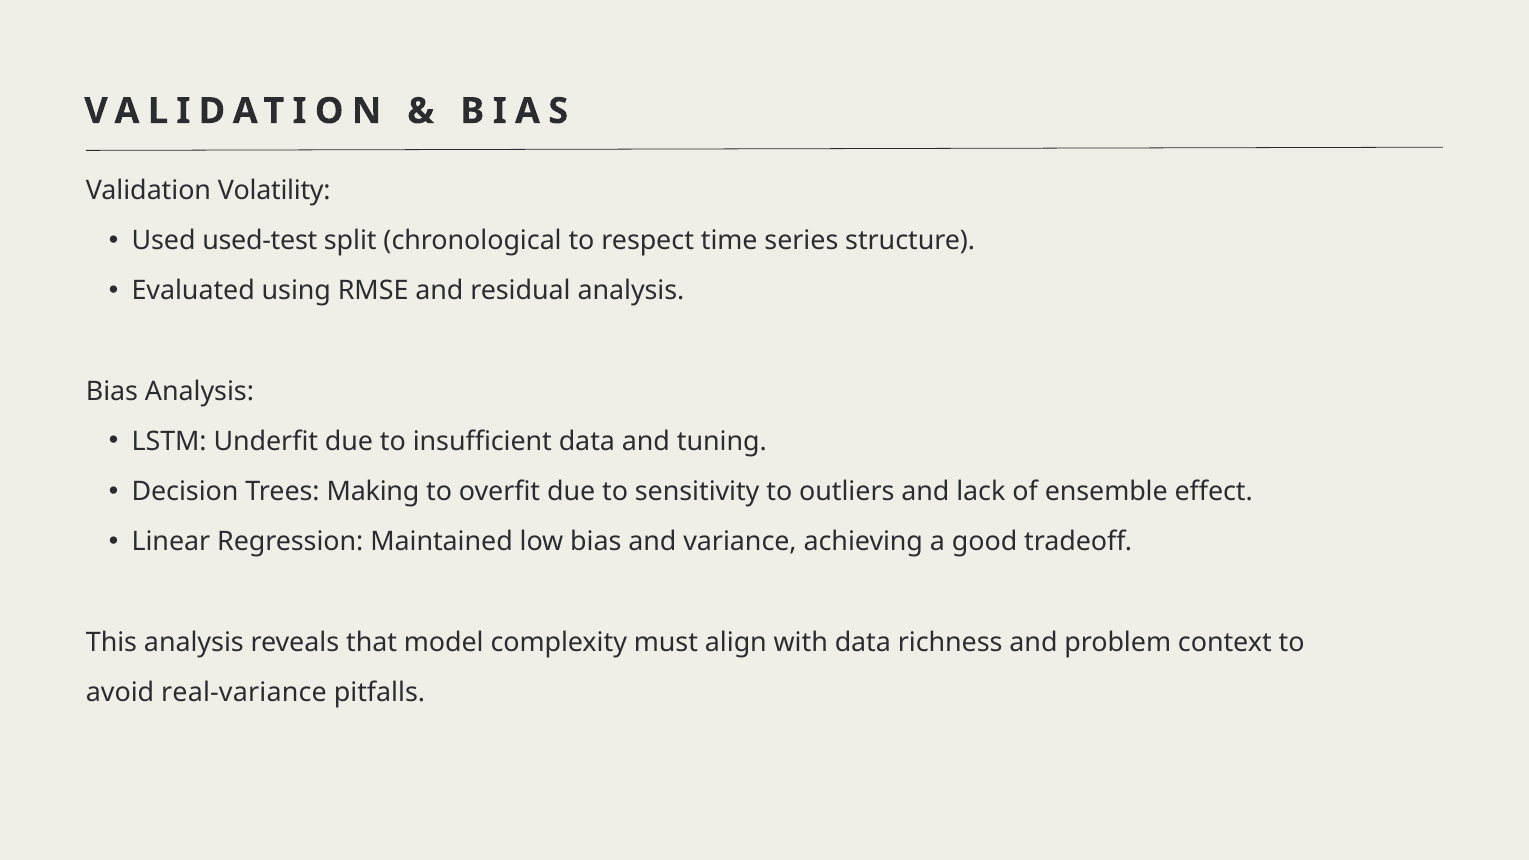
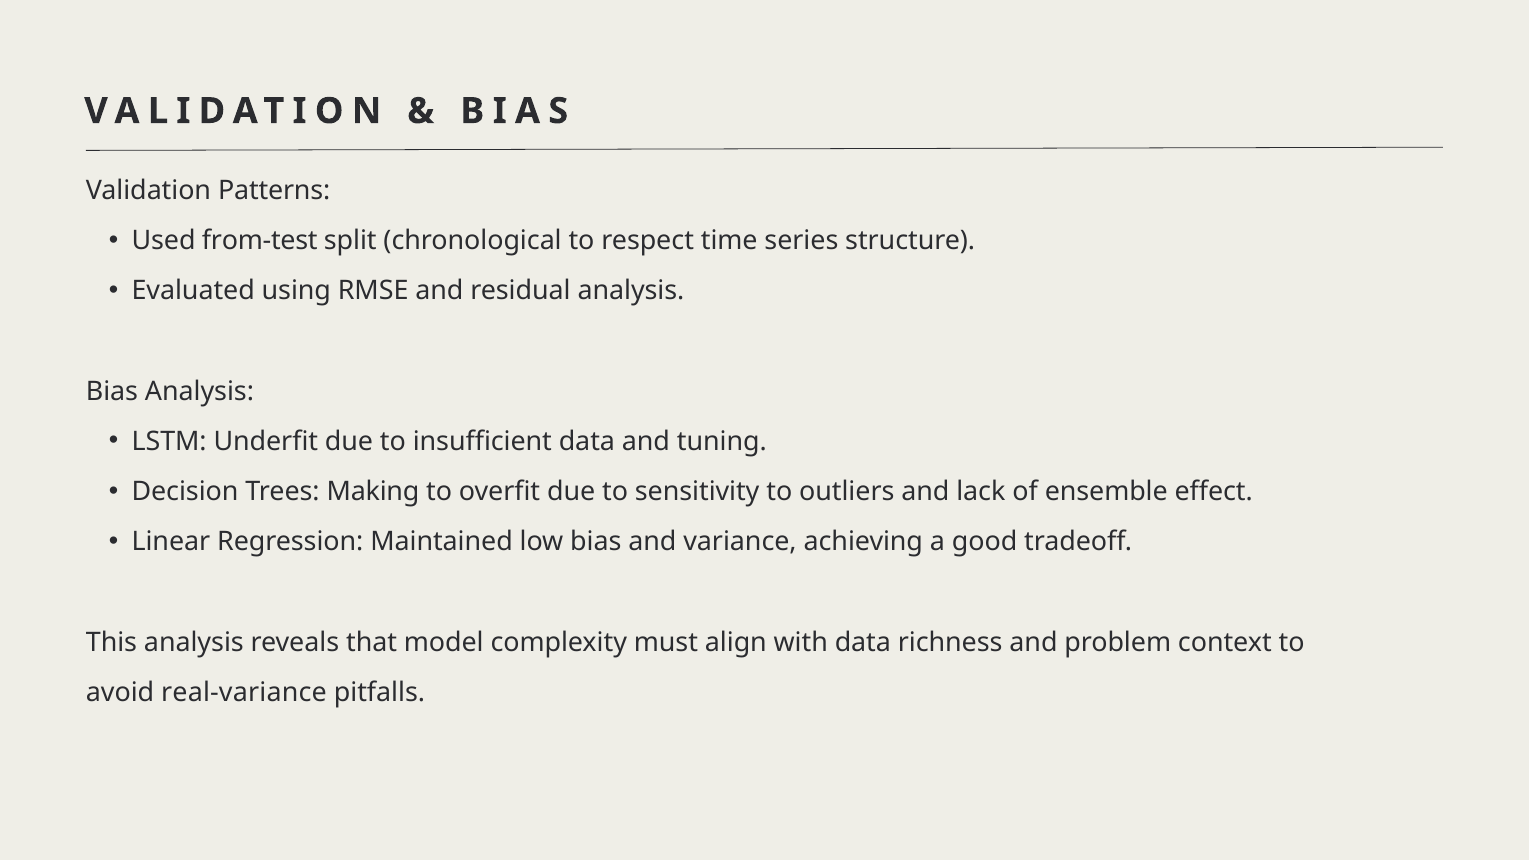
Volatility: Volatility -> Patterns
used-test: used-test -> from-test
